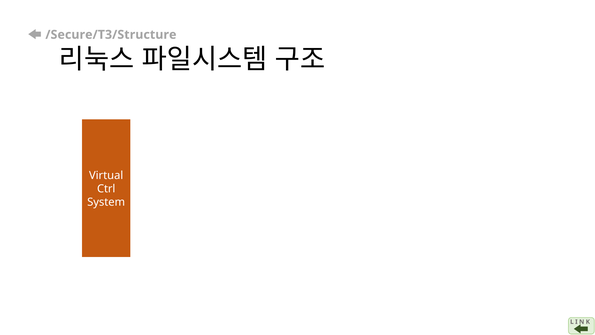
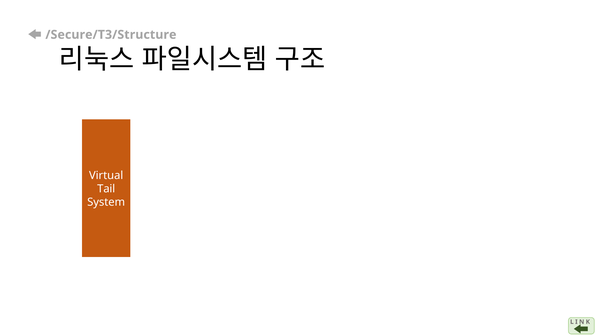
Ctrl: Ctrl -> Tail
